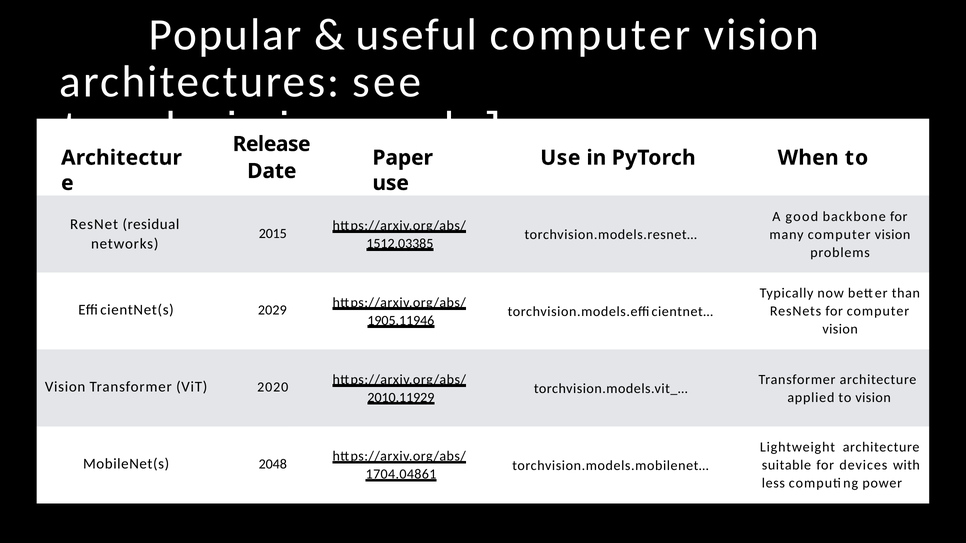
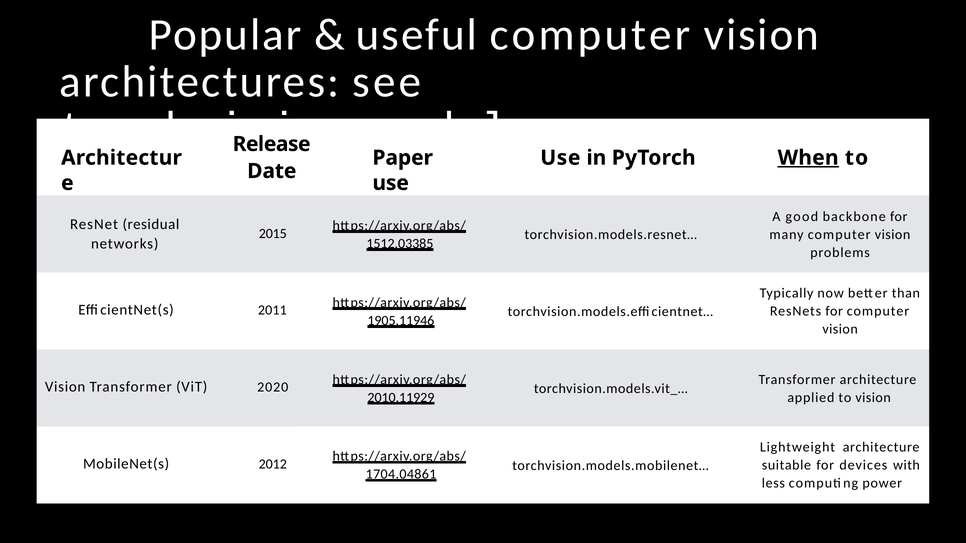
When underline: none -> present
2029: 2029 -> 2011
2048: 2048 -> 2012
